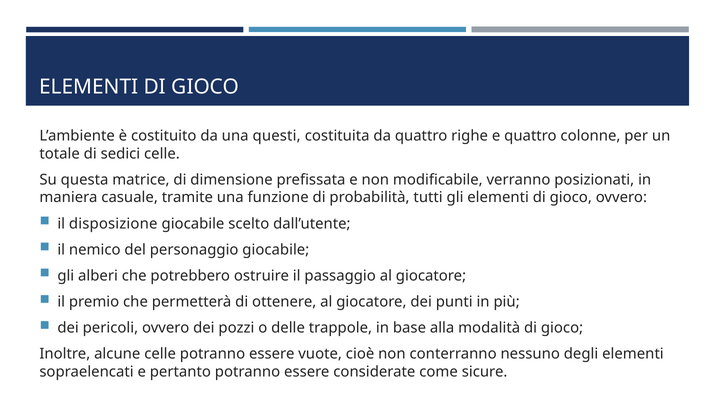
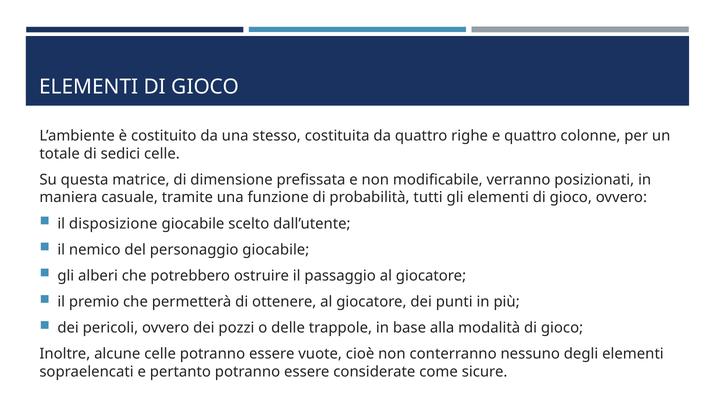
questi: questi -> stesso
